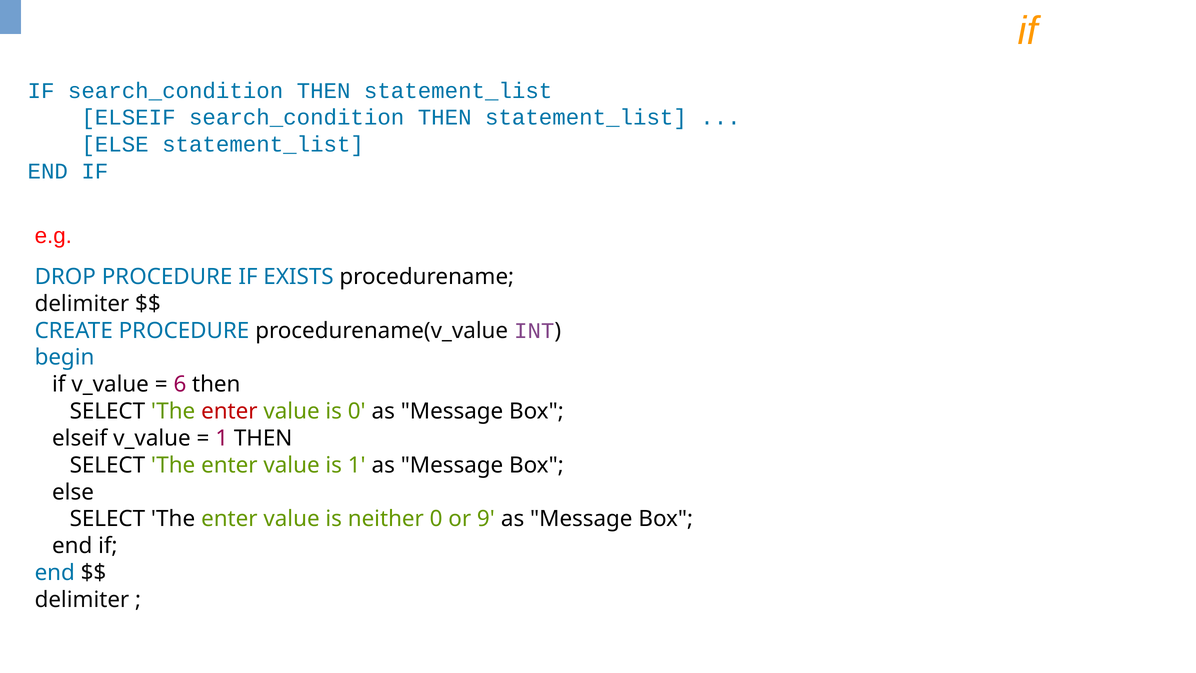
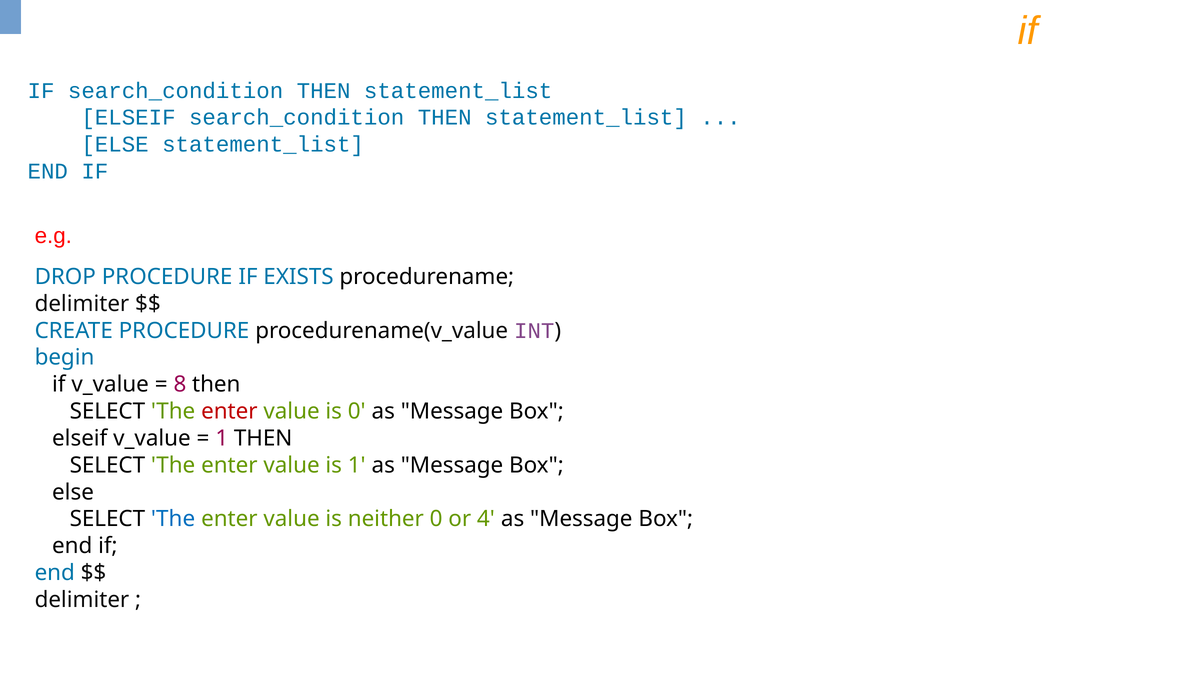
6: 6 -> 8
The at (173, 519) colour: black -> blue
9: 9 -> 4
